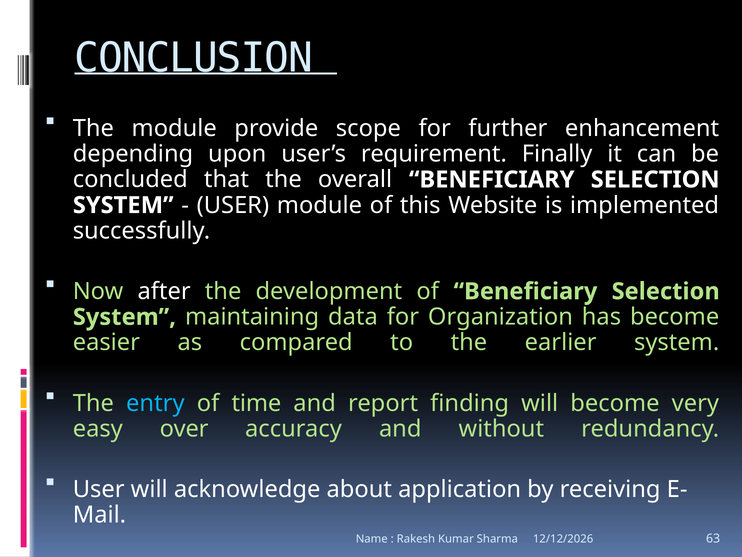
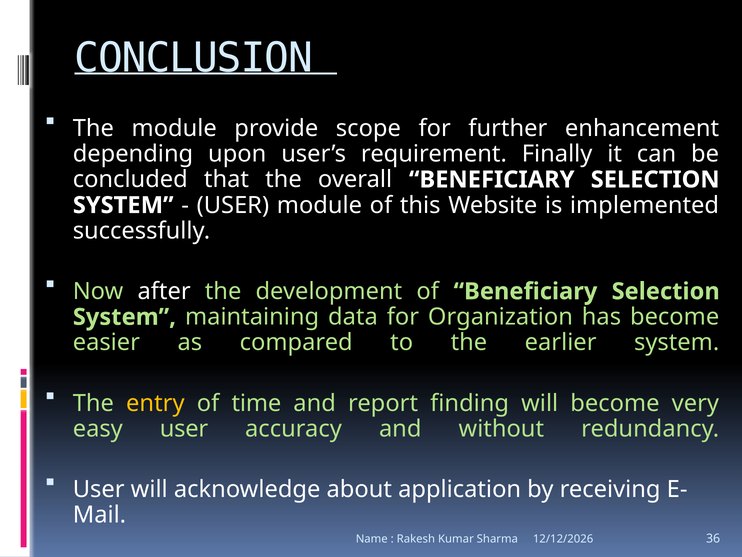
entry colour: light blue -> yellow
easy over: over -> user
63: 63 -> 36
